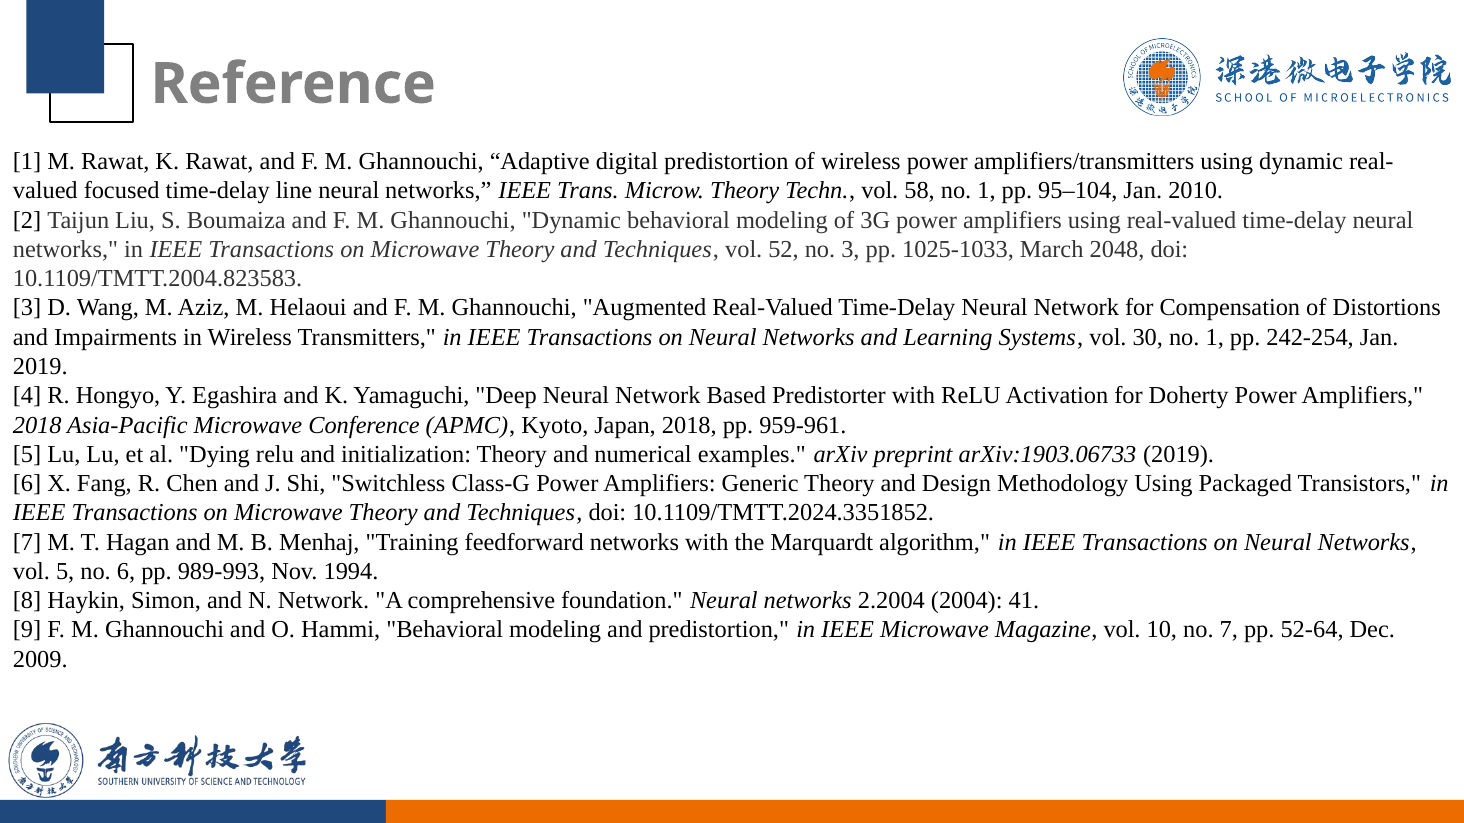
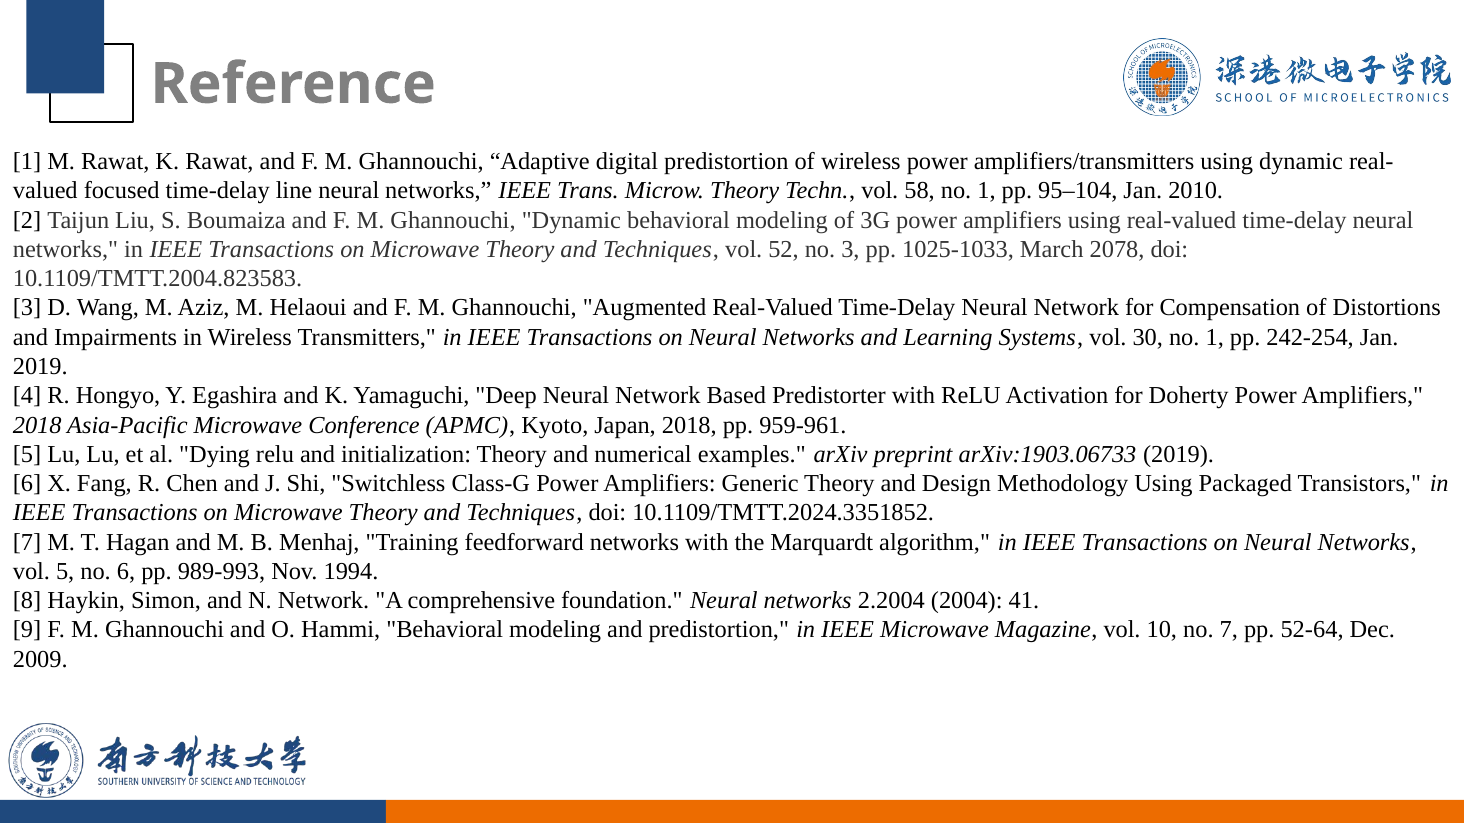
2048: 2048 -> 2078
